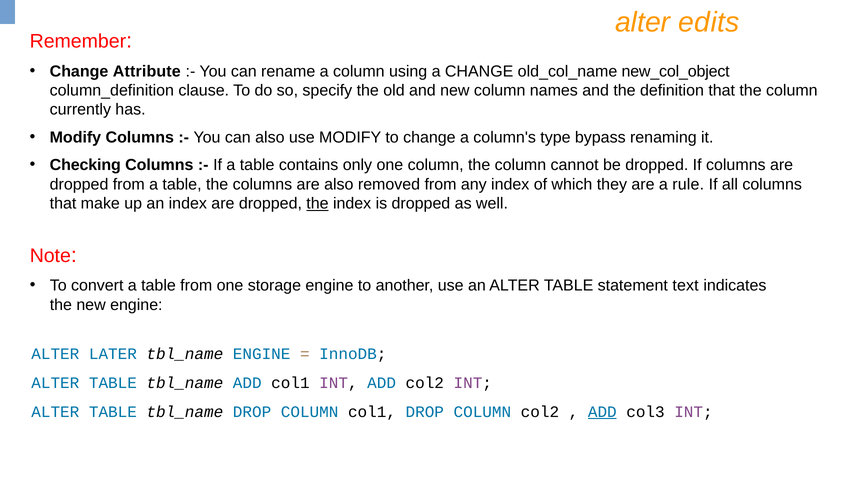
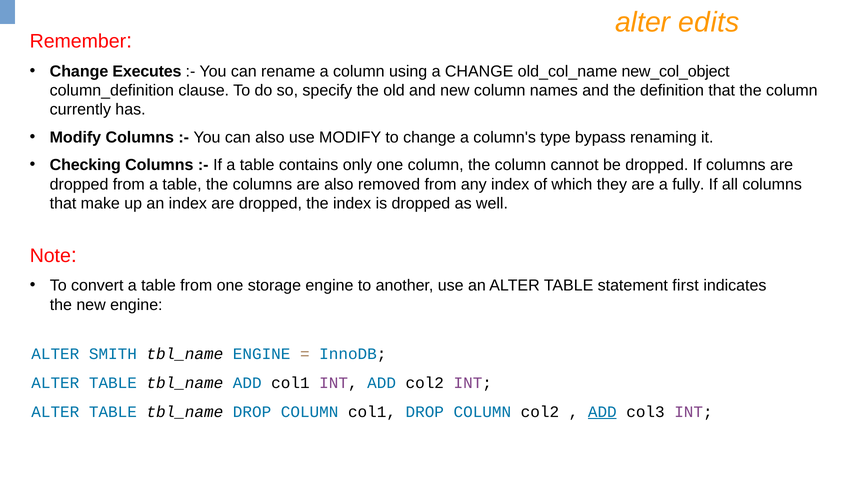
Attribute: Attribute -> Executes
rule: rule -> fully
the at (317, 203) underline: present -> none
text: text -> first
LATER: LATER -> SMITH
